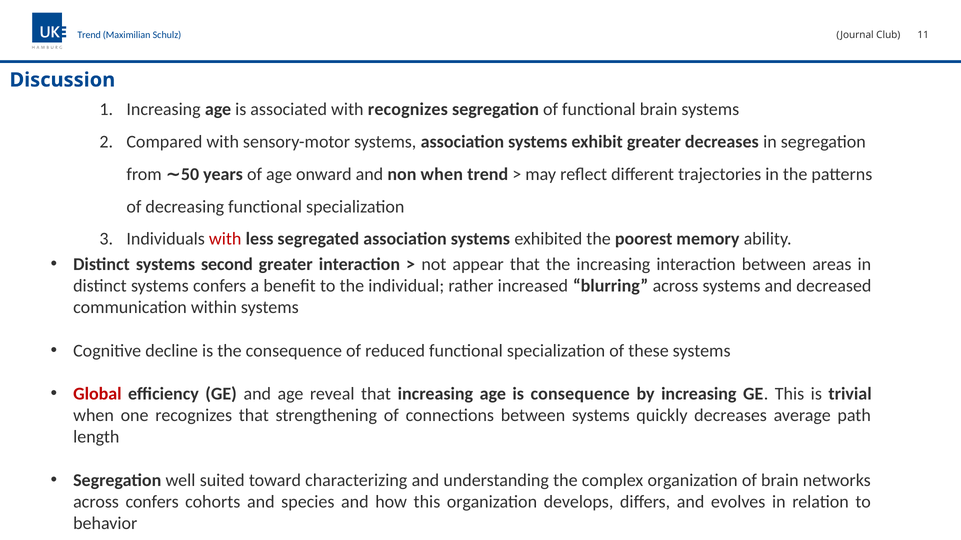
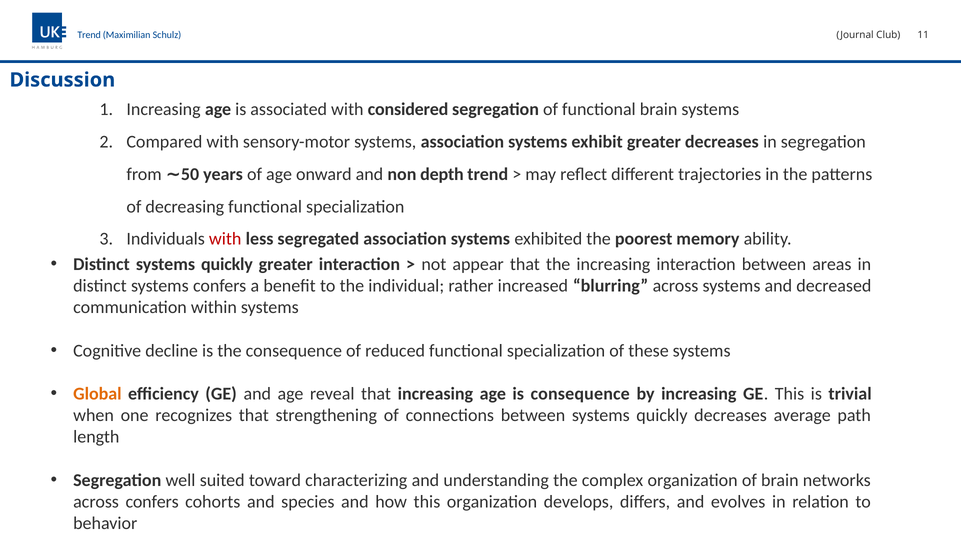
with recognizes: recognizes -> considered
non when: when -> depth
Distinct systems second: second -> quickly
Global colour: red -> orange
